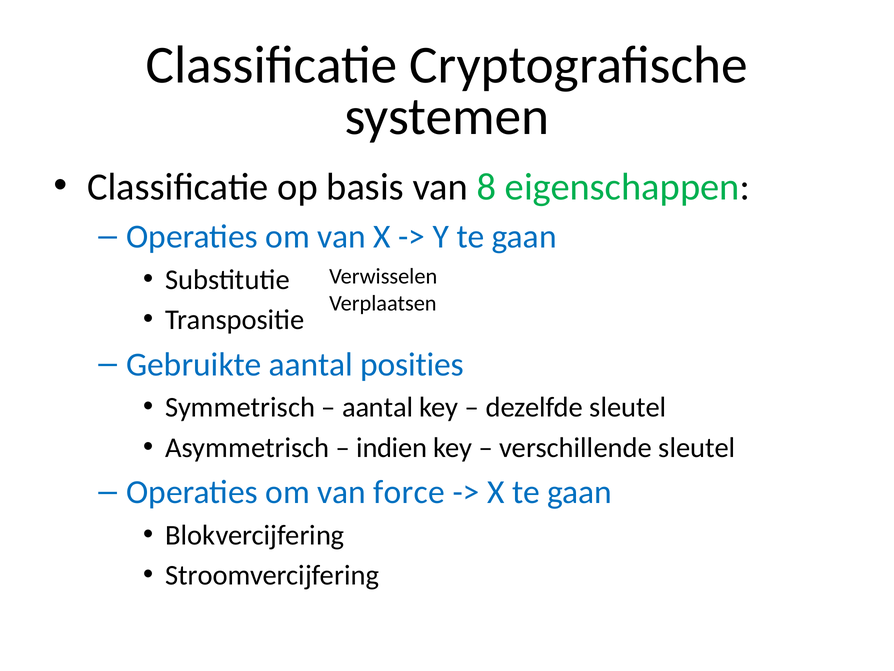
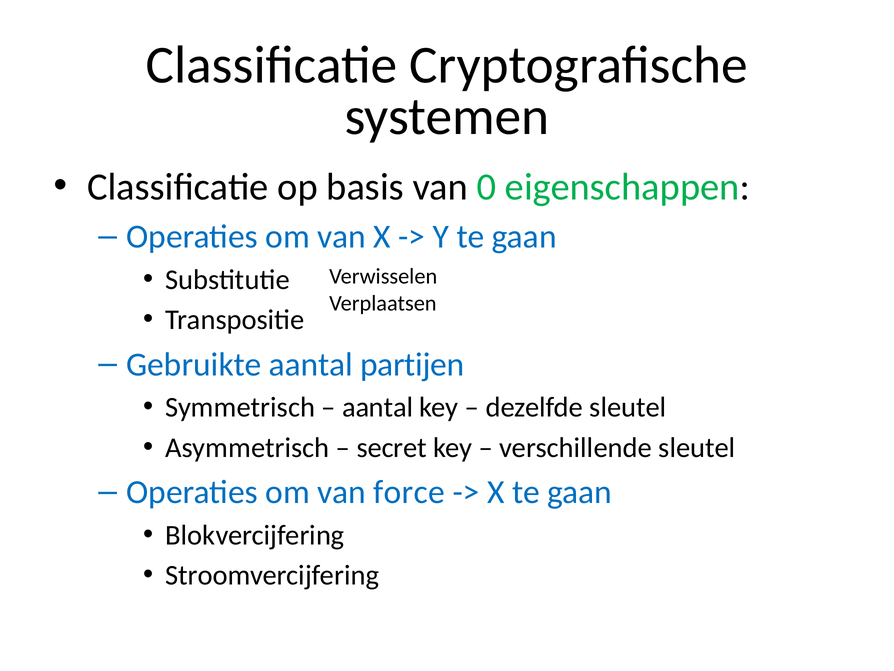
8: 8 -> 0
posities: posities -> partijen
indien: indien -> secret
